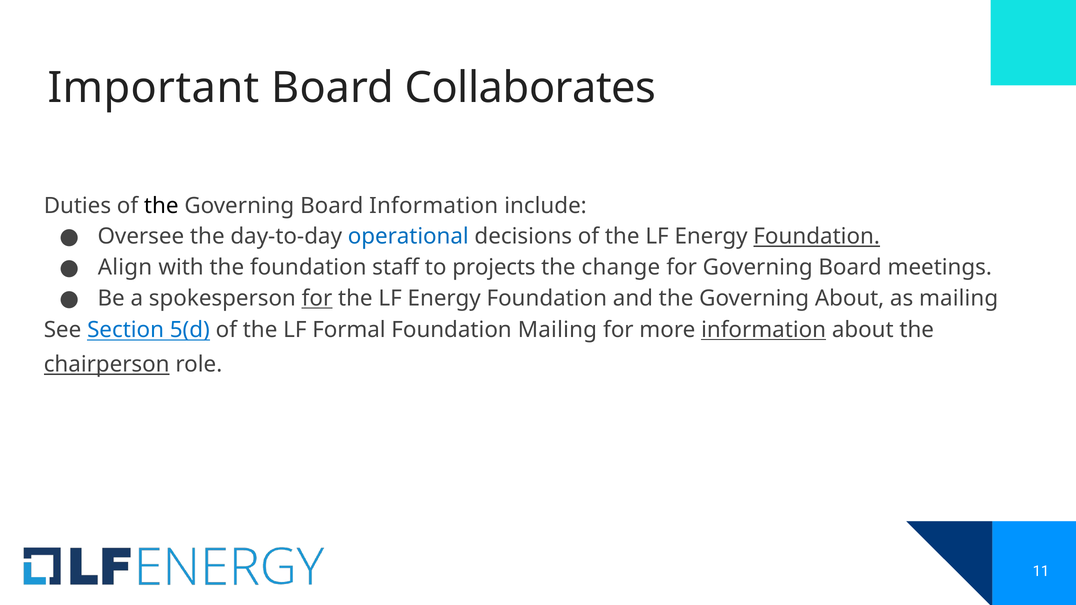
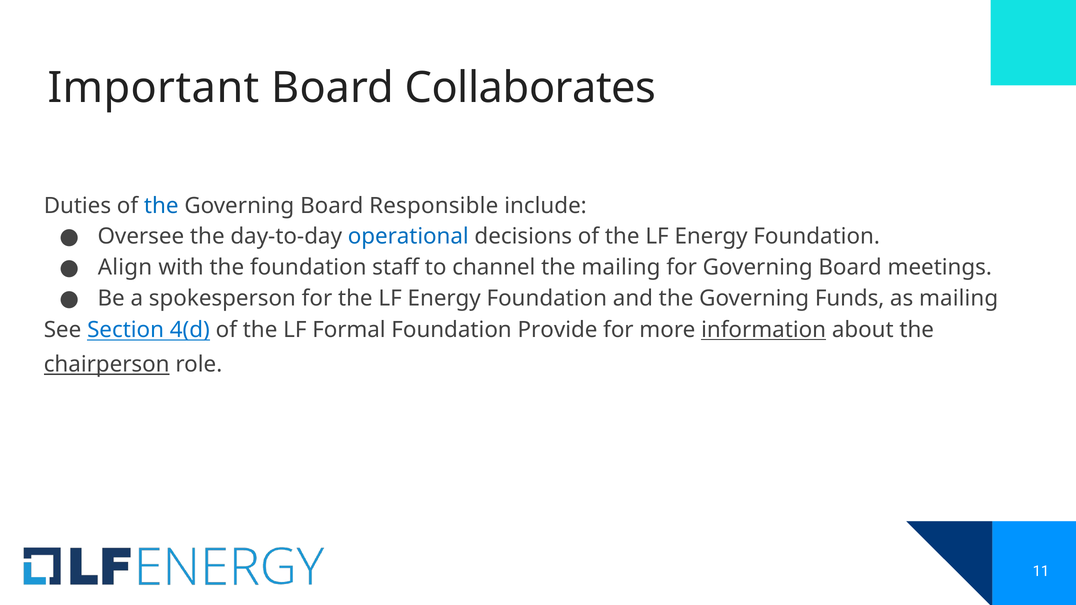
the at (161, 206) colour: black -> blue
Board Information: Information -> Responsible
Foundation at (817, 237) underline: present -> none
projects: projects -> channel
the change: change -> mailing
for at (317, 299) underline: present -> none
Governing About: About -> Funds
5(d: 5(d -> 4(d
Foundation Mailing: Mailing -> Provide
